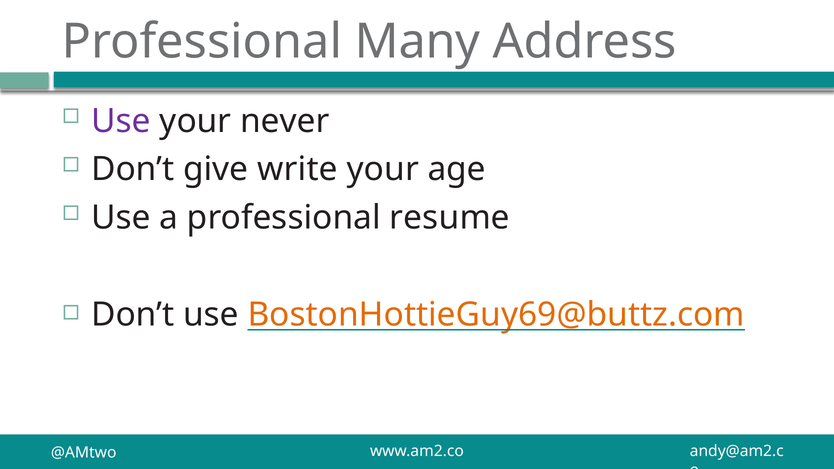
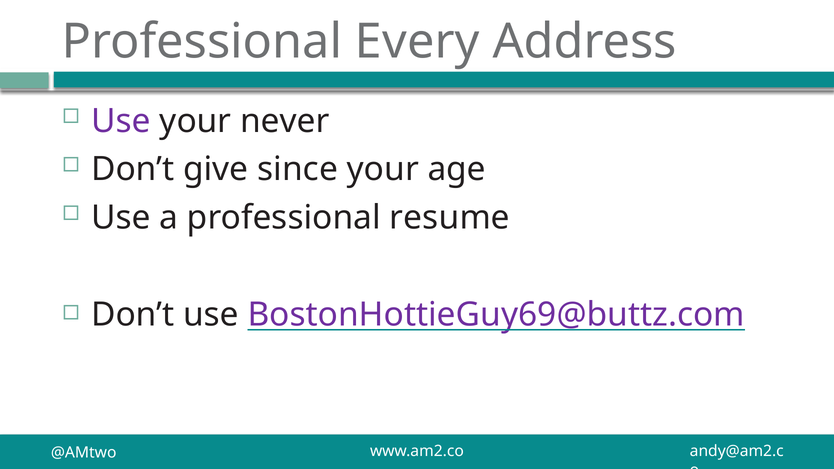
Many: Many -> Every
write: write -> since
BostonHottieGuy69@buttz.com colour: orange -> purple
